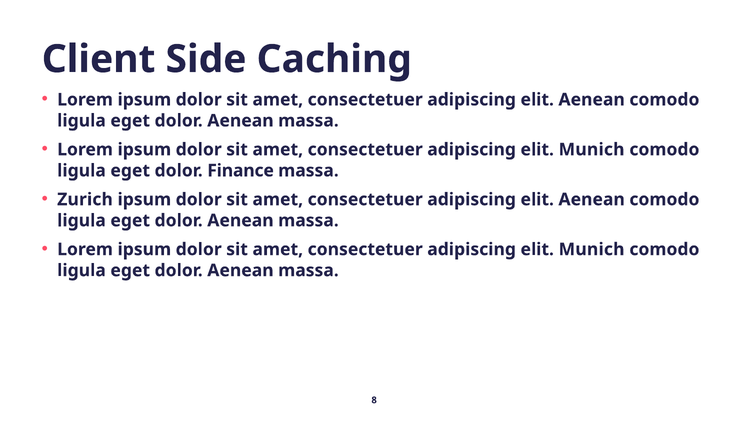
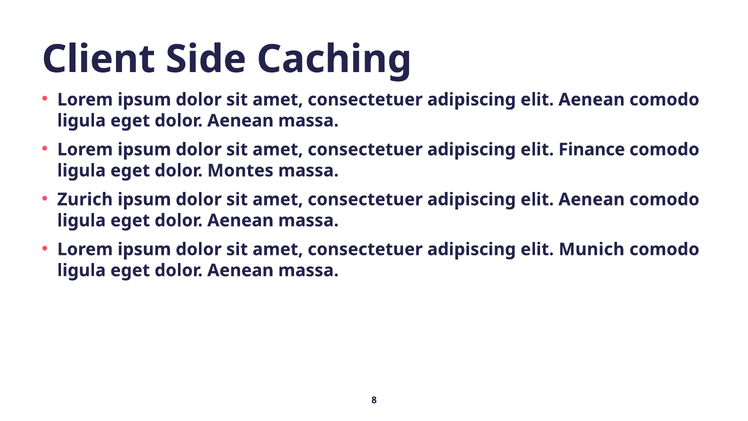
Munich at (592, 149): Munich -> Finance
Finance: Finance -> Montes
